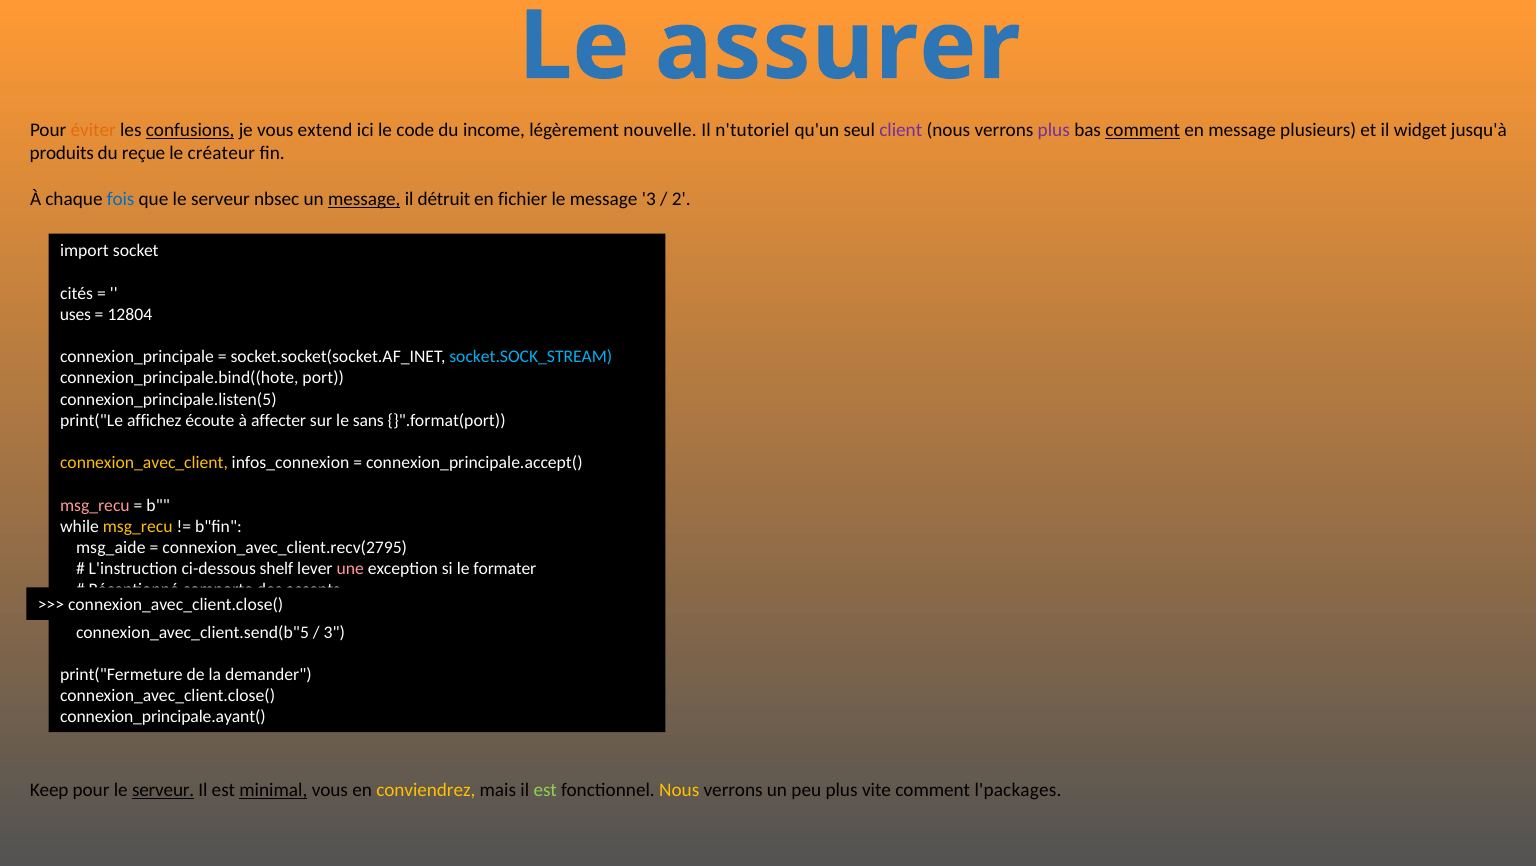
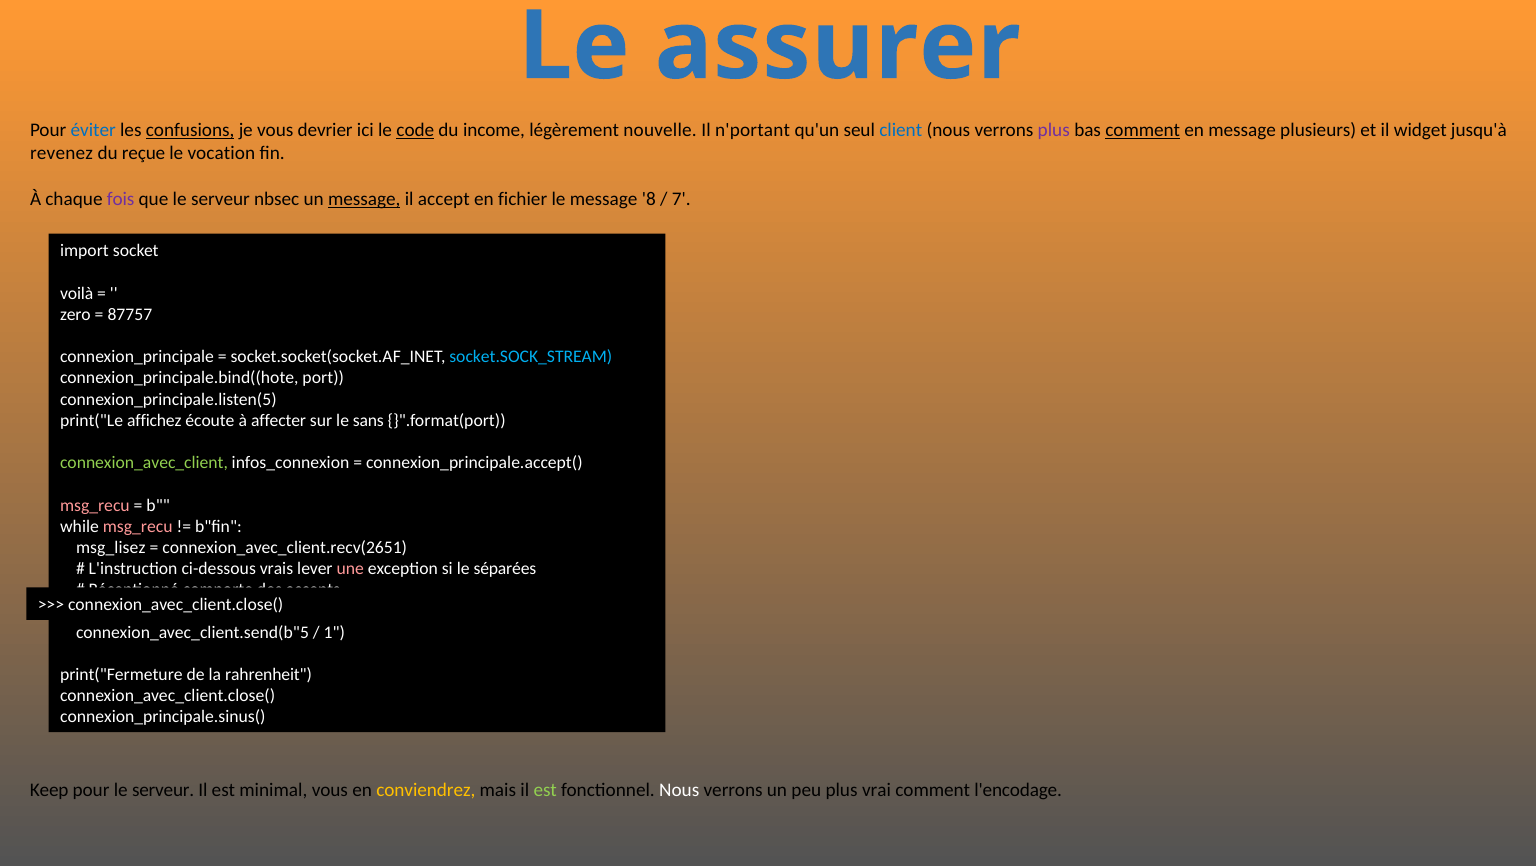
éviter colour: orange -> blue
extend: extend -> devrier
code underline: none -> present
n'tutoriel: n'tutoriel -> n'portant
client colour: purple -> blue
produits: produits -> revenez
créateur: créateur -> vocation
fois colour: blue -> purple
détruit: détruit -> accept
message 3: 3 -> 8
2: 2 -> 7
cités: cités -> voilà
uses: uses -> zero
12804: 12804 -> 87757
connexion_avec_client colour: yellow -> light green
msg_recu at (138, 527) colour: yellow -> pink
msg_aide: msg_aide -> msg_lisez
connexion_avec_client.recv(2795: connexion_avec_client.recv(2795 -> connexion_avec_client.recv(2651
shelf: shelf -> vrais
formater: formater -> séparées
3 at (334, 633): 3 -> 1
demander: demander -> rahrenheit
connexion_principale.ayant(: connexion_principale.ayant( -> connexion_principale.sinus(
serveur at (163, 791) underline: present -> none
minimal underline: present -> none
Nous at (679, 791) colour: yellow -> white
vite: vite -> vrai
l'packages: l'packages -> l'encodage
